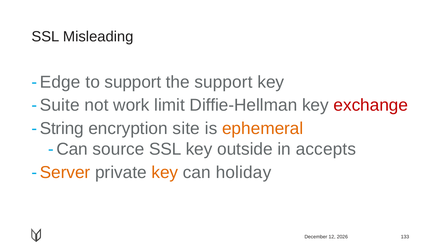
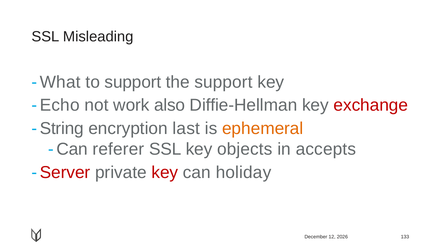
Edge: Edge -> What
Suite: Suite -> Echo
limit: limit -> also
site: site -> last
source: source -> referer
outside: outside -> objects
Server colour: orange -> red
key at (165, 173) colour: orange -> red
